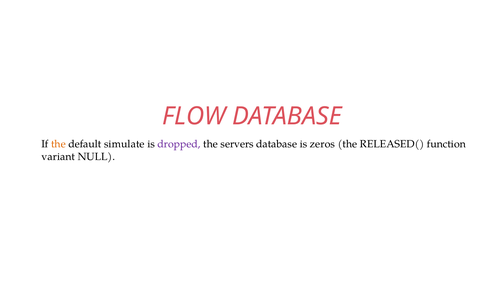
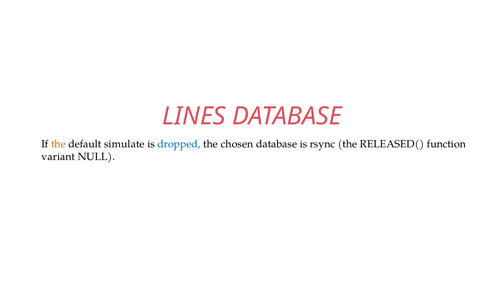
FLOW: FLOW -> LINES
dropped colour: purple -> blue
servers: servers -> chosen
zeros: zeros -> rsync
